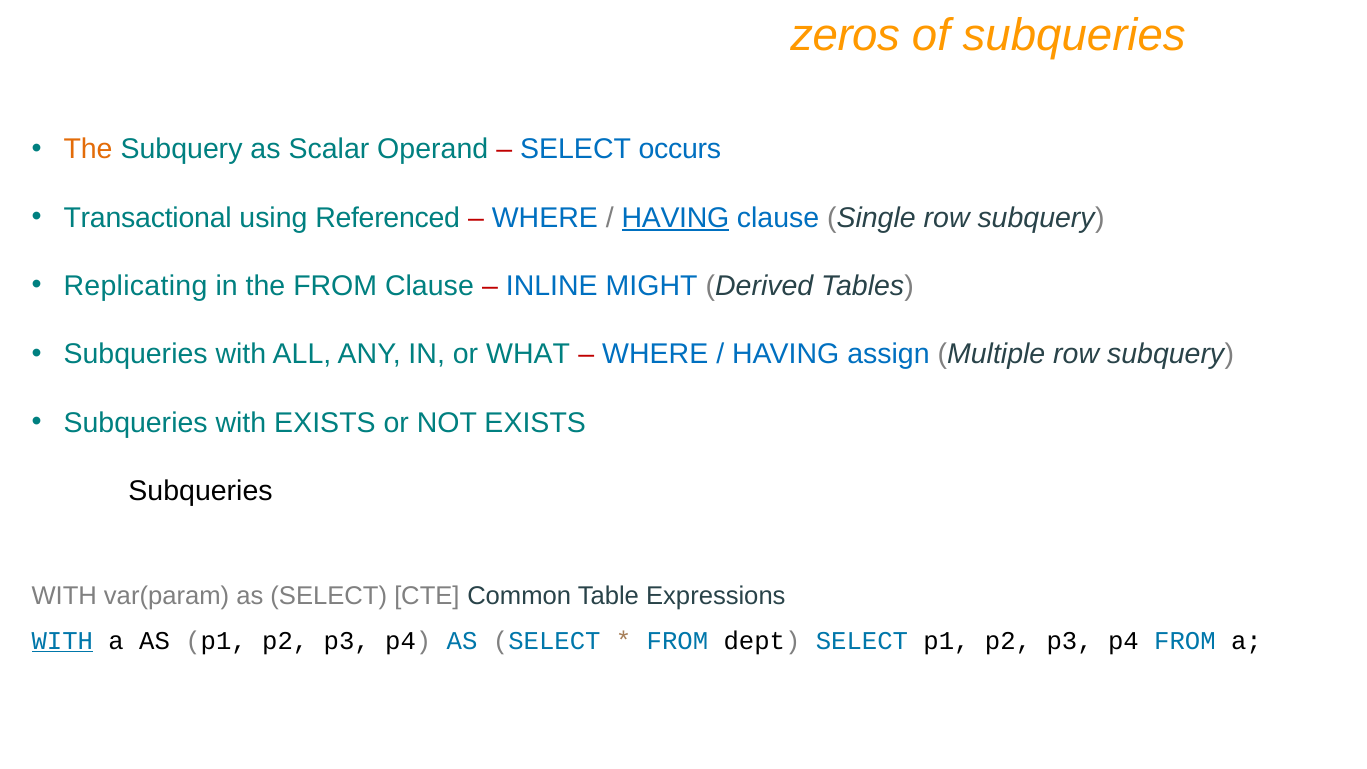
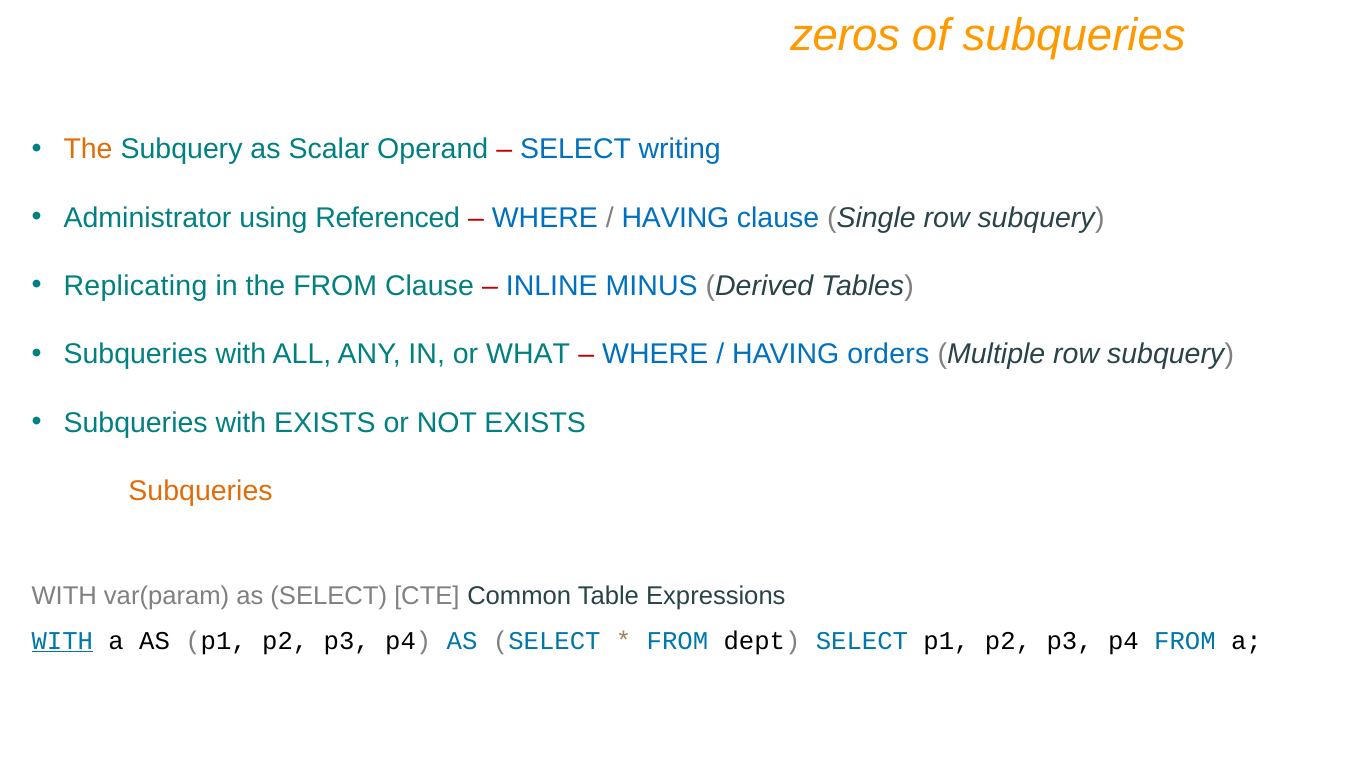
occurs: occurs -> writing
Transactional: Transactional -> Administrator
HAVING at (675, 218) underline: present -> none
MIGHT: MIGHT -> MINUS
assign: assign -> orders
Subqueries at (201, 491) colour: black -> orange
